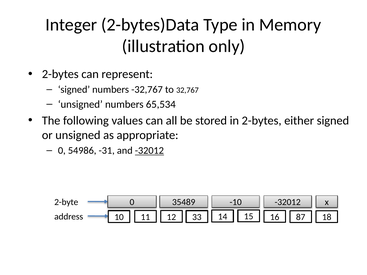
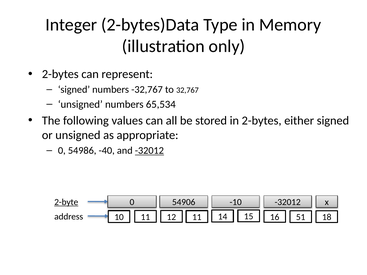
-31: -31 -> -40
2-byte underline: none -> present
35489: 35489 -> 54906
87: 87 -> 51
12 33: 33 -> 11
